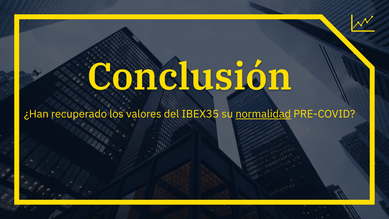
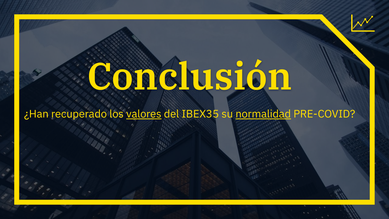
valores underline: none -> present
